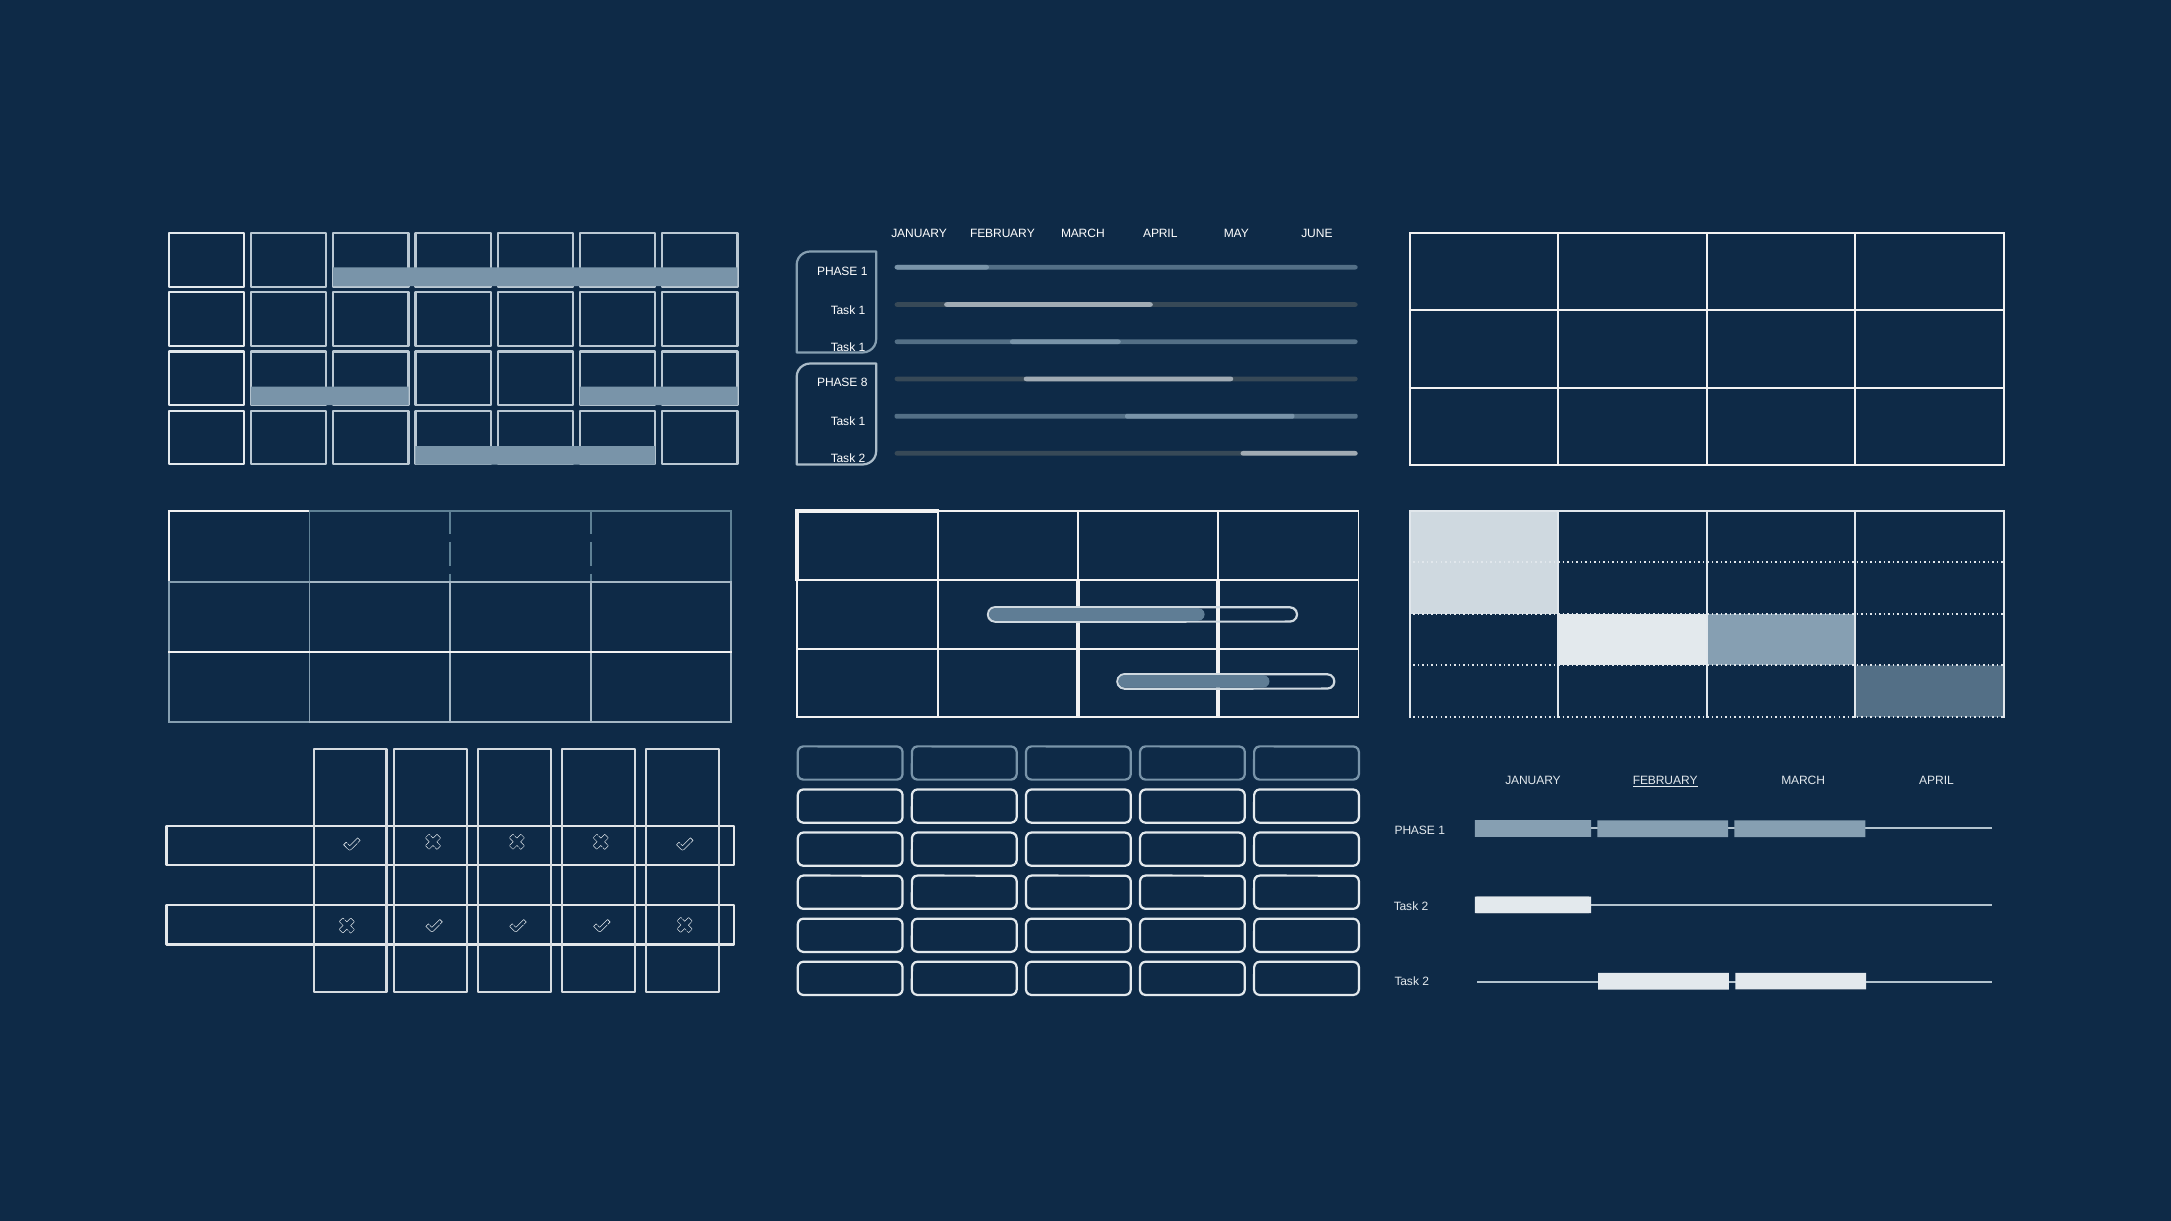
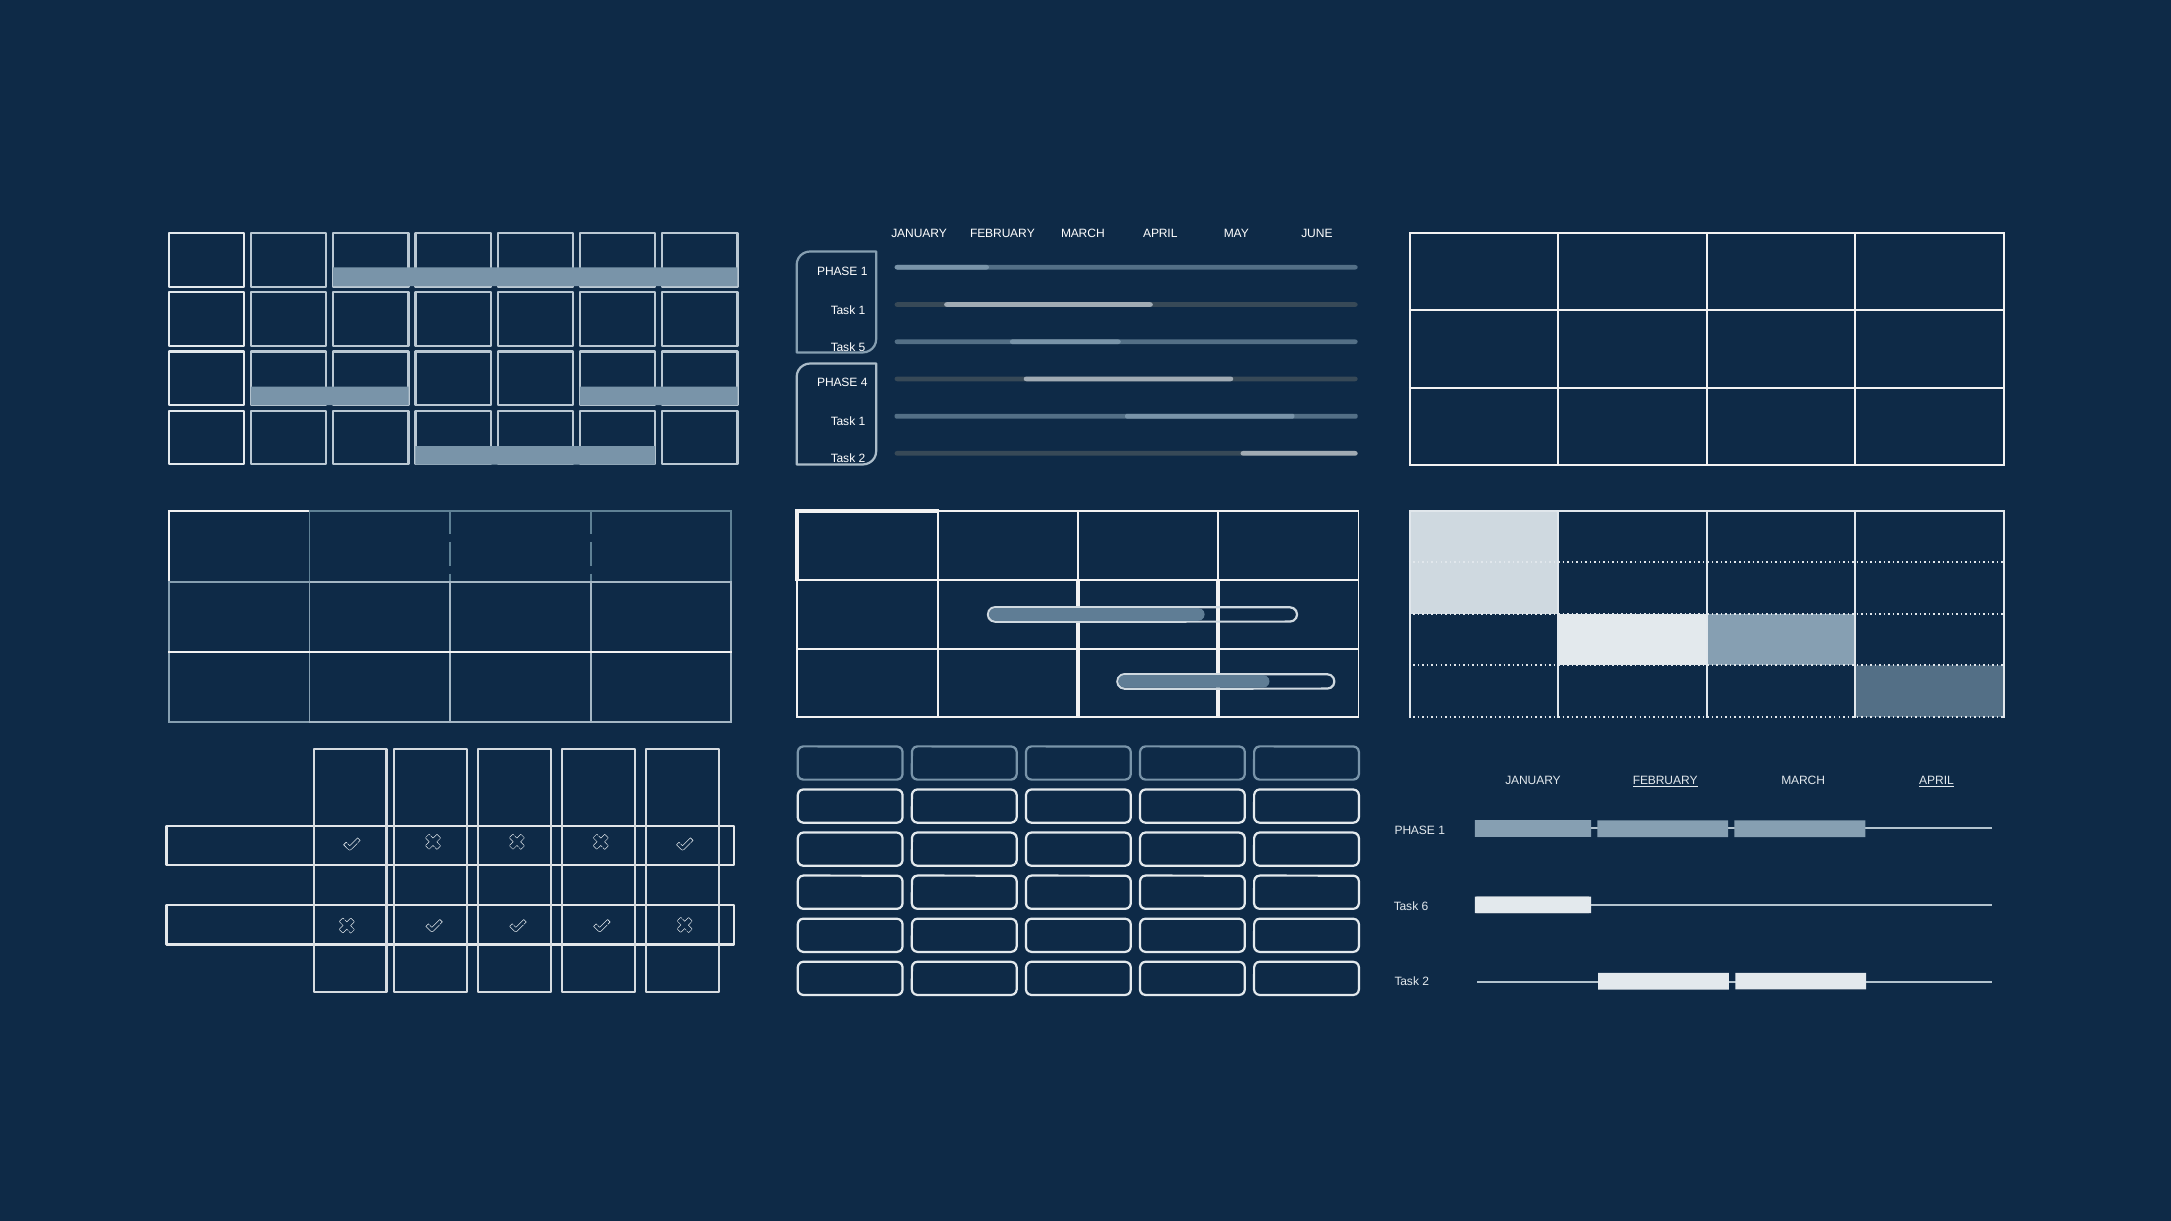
1 at (862, 347): 1 -> 5
8: 8 -> 4
APRIL at (1936, 781) underline: none -> present
2 at (1425, 907): 2 -> 6
